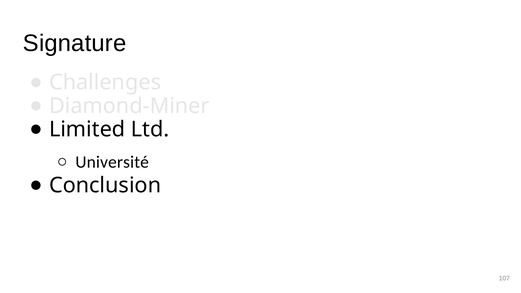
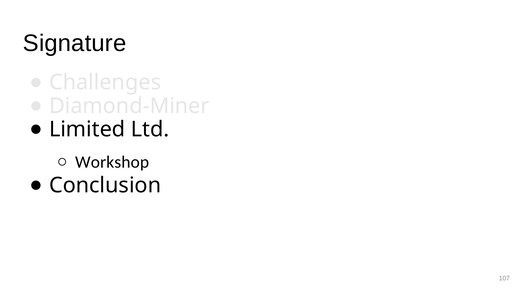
Université: Université -> Workshop
